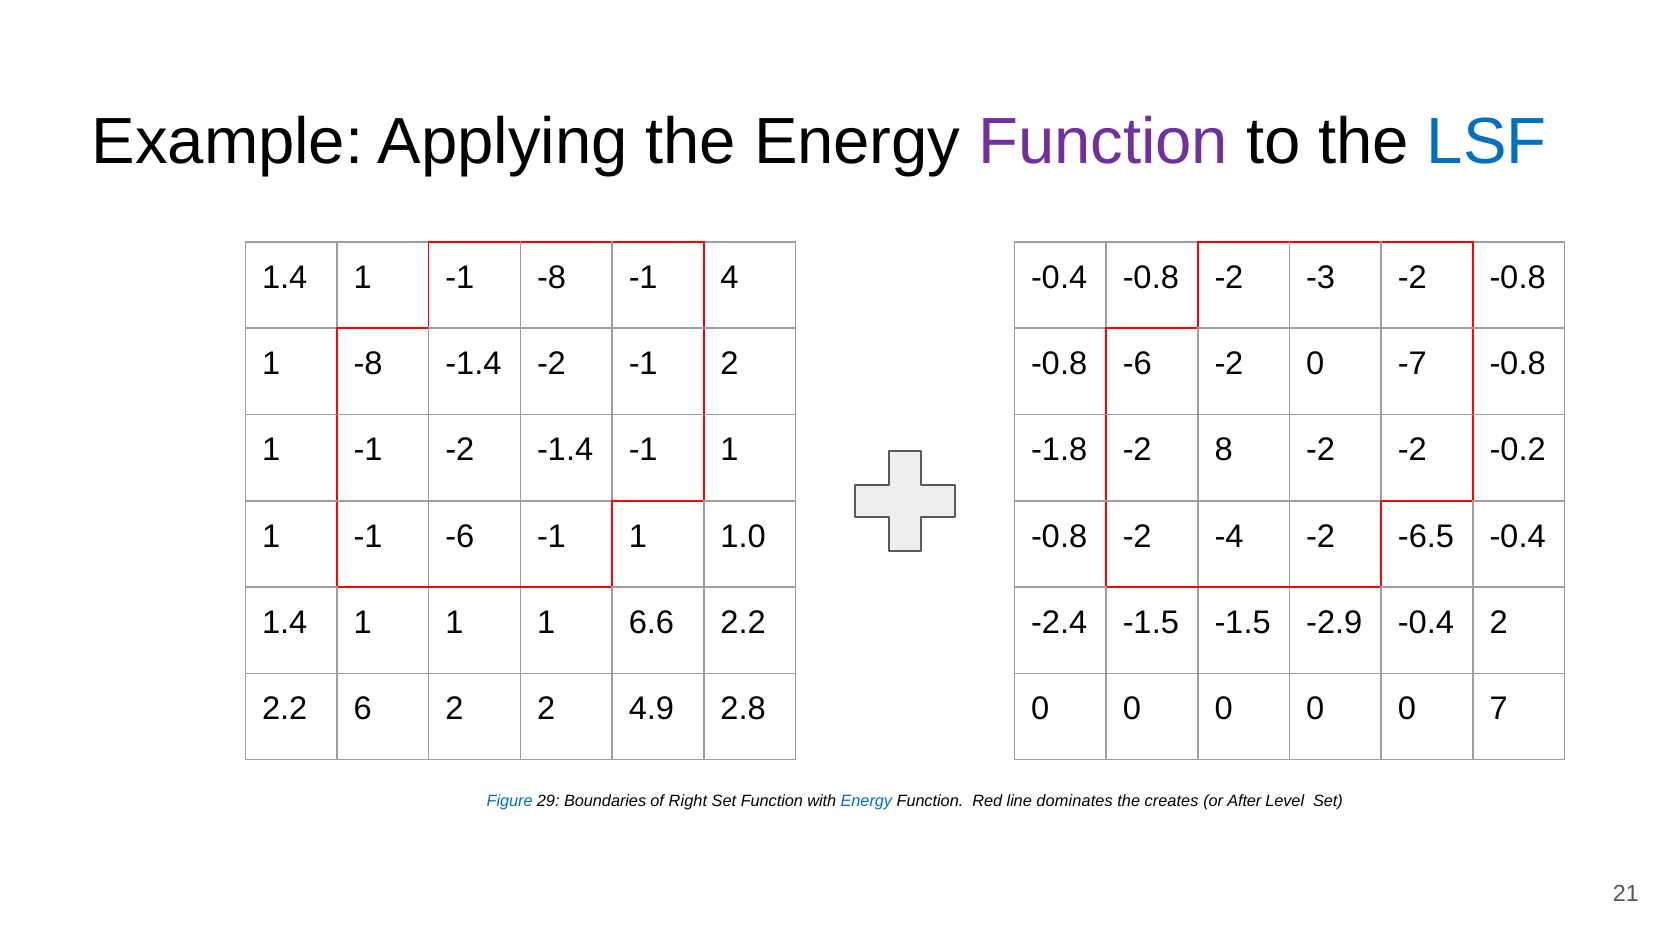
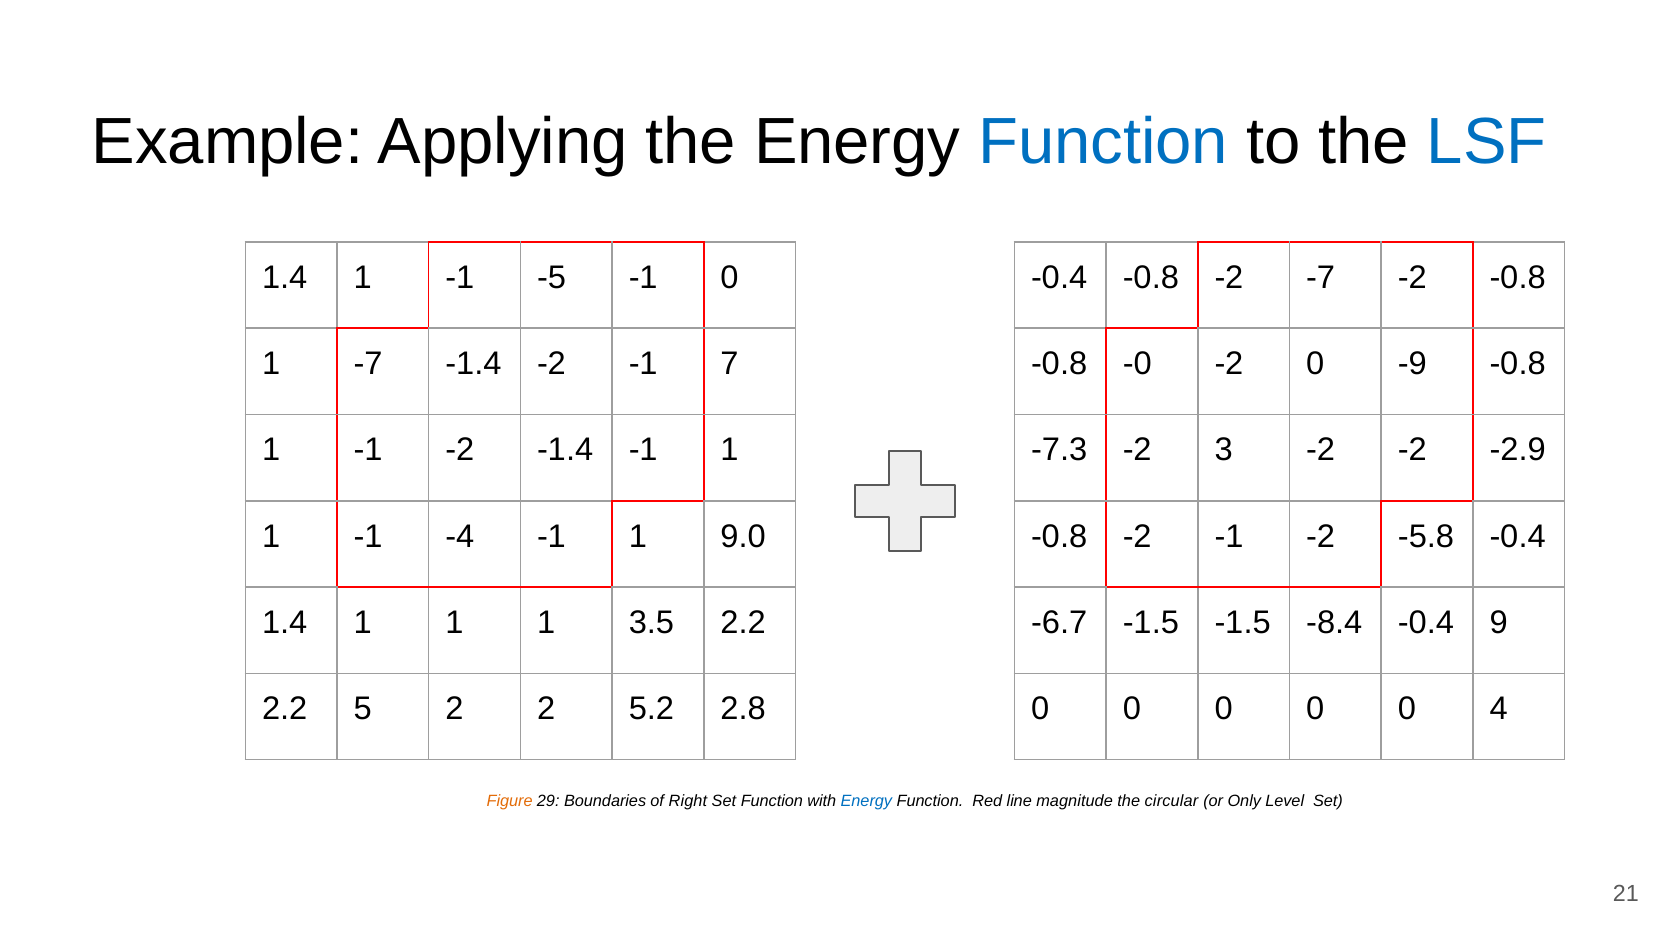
Function at (1103, 142) colour: purple -> blue
-1 -8: -8 -> -5
-1 4: 4 -> 0
-2 -3: -3 -> -7
1 -8: -8 -> -7
-1 2: 2 -> 7
-0.8 -6: -6 -> -0
-7: -7 -> -9
-1.8: -1.8 -> -7.3
8: 8 -> 3
-0.2: -0.2 -> -2.9
-1 -6: -6 -> -4
1.0: 1.0 -> 9.0
-0.8 -2 -4: -4 -> -1
-6.5: -6.5 -> -5.8
6.6: 6.6 -> 3.5
-2.4: -2.4 -> -6.7
-2.9: -2.9 -> -8.4
-0.4 2: 2 -> 9
6: 6 -> 5
4.9: 4.9 -> 5.2
7: 7 -> 4
Figure colour: blue -> orange
dominates: dominates -> magnitude
creates: creates -> circular
After: After -> Only
